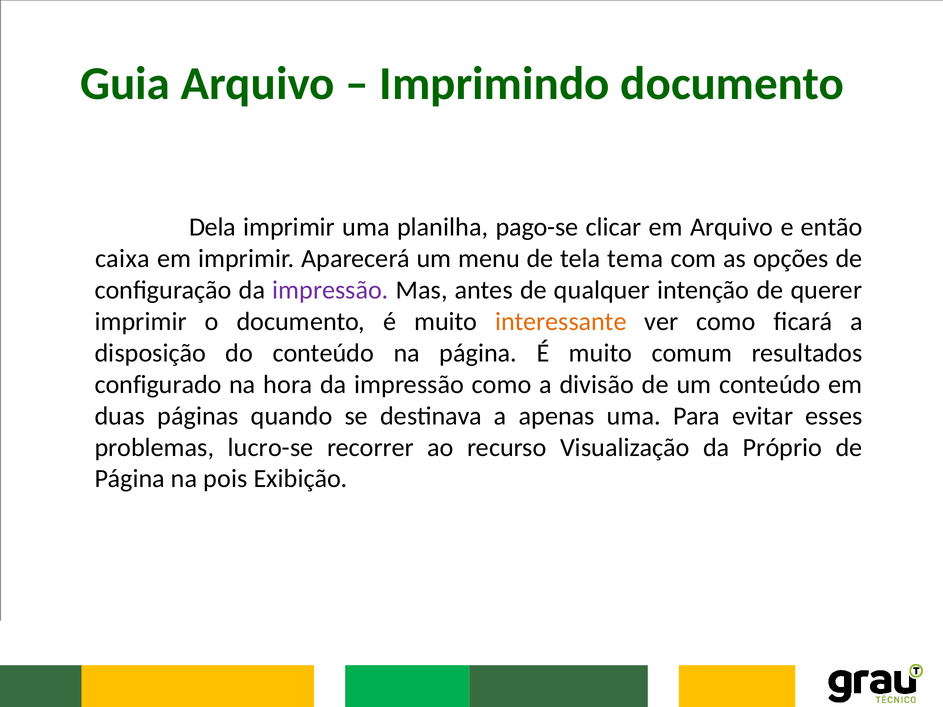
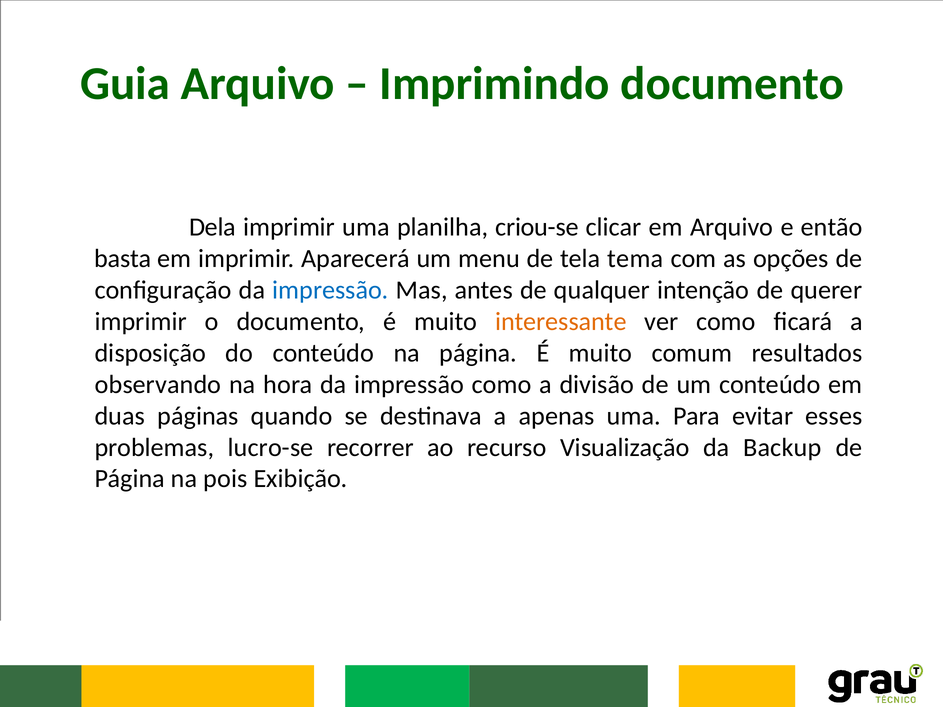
pago-se: pago-se -> criou-se
caixa: caixa -> basta
impressão at (330, 290) colour: purple -> blue
configurado: configurado -> observando
Próprio: Próprio -> Backup
